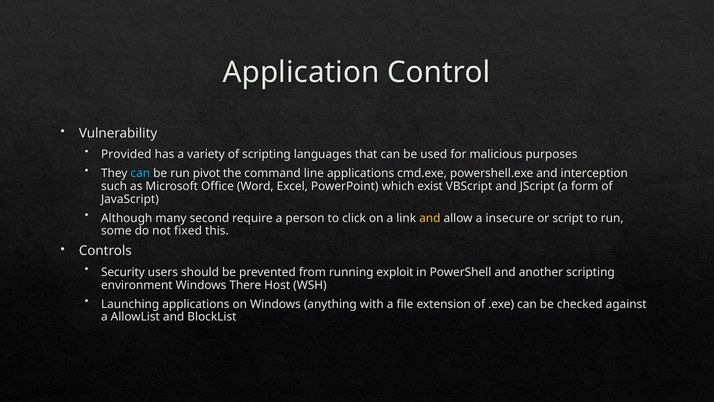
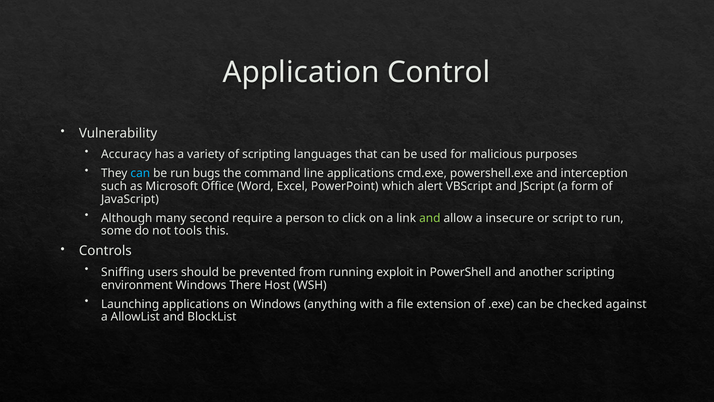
Provided: Provided -> Accuracy
pivot: pivot -> bugs
exist: exist -> alert
and at (430, 218) colour: yellow -> light green
fixed: fixed -> tools
Security: Security -> Sniffing
